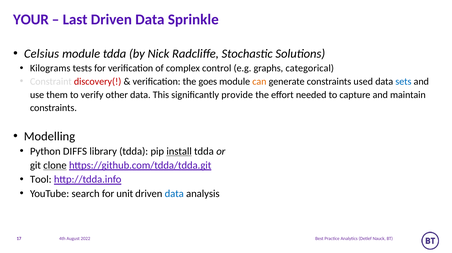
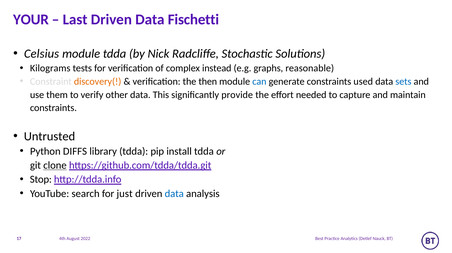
Sprinkle: Sprinkle -> Fischetti
control: control -> instead
categorical: categorical -> reasonable
discovery( colour: red -> orange
goes: goes -> then
can colour: orange -> blue
Modelling: Modelling -> Untrusted
install underline: present -> none
Tool: Tool -> Stop
unit: unit -> just
